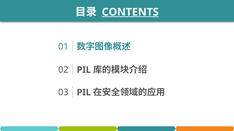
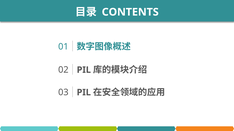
CONTENTS underline: present -> none
